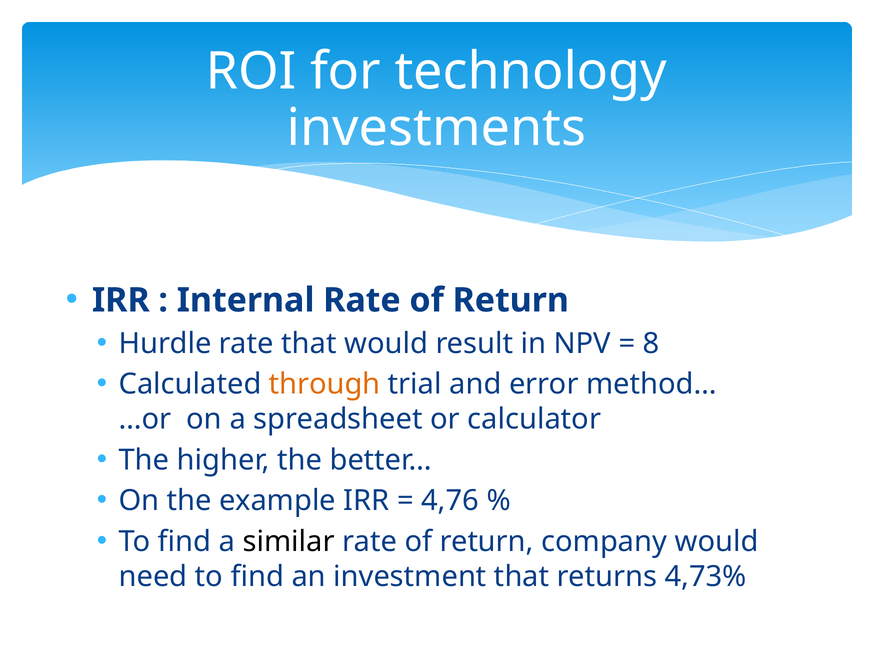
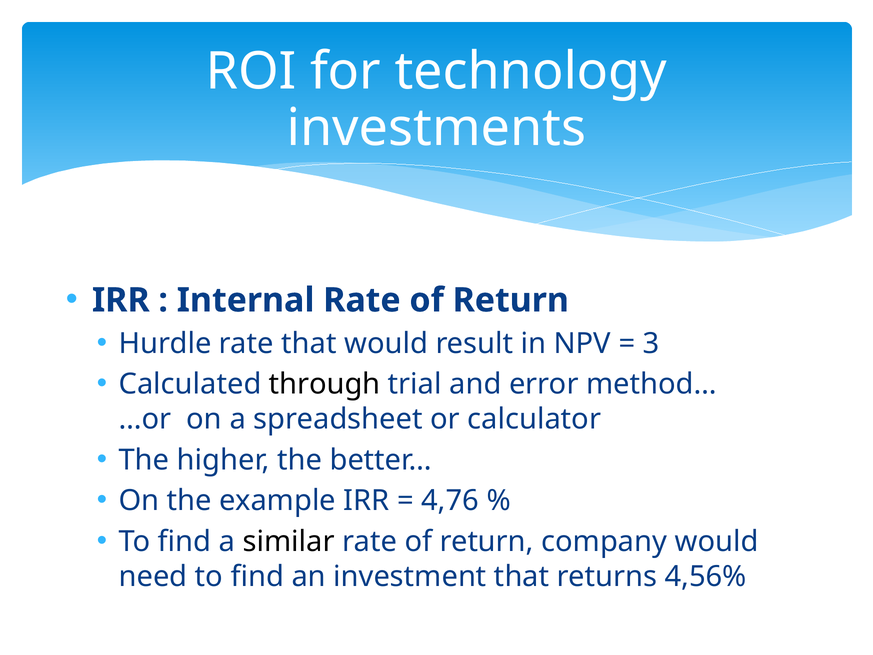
8: 8 -> 3
through colour: orange -> black
4,73%: 4,73% -> 4,56%
